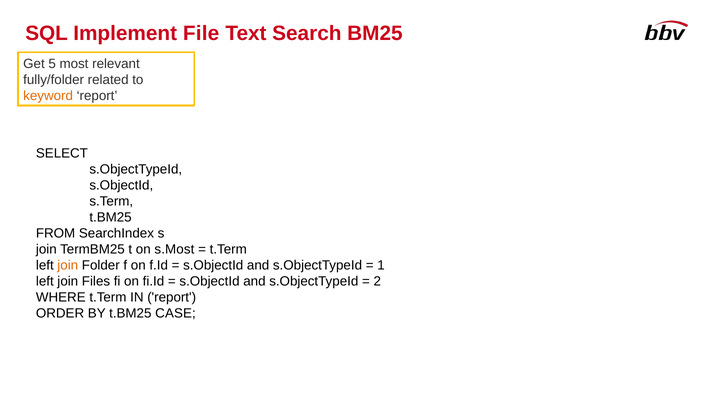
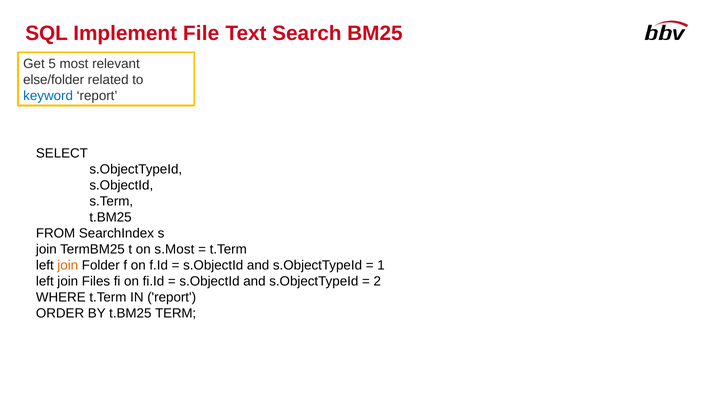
fully/folder: fully/folder -> else/folder
keyword colour: orange -> blue
CASE: CASE -> TERM
